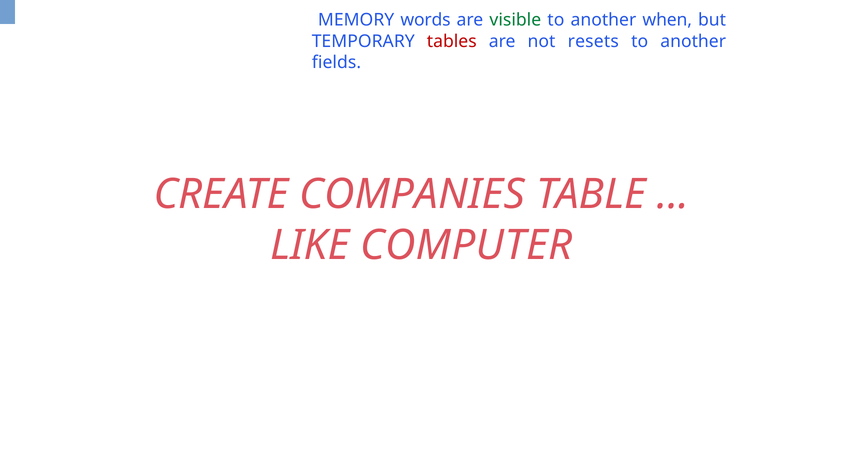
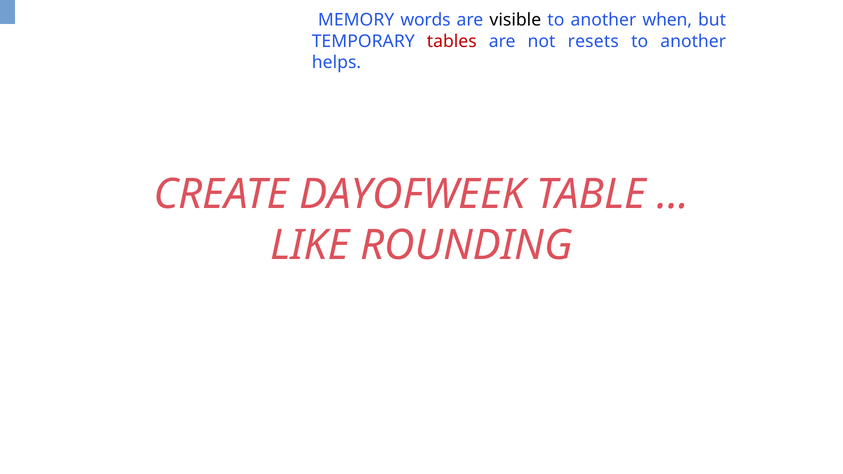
visible colour: green -> black
fields: fields -> helps
COMPANIES: COMPANIES -> DAYOFWEEK
COMPUTER: COMPUTER -> ROUNDING
